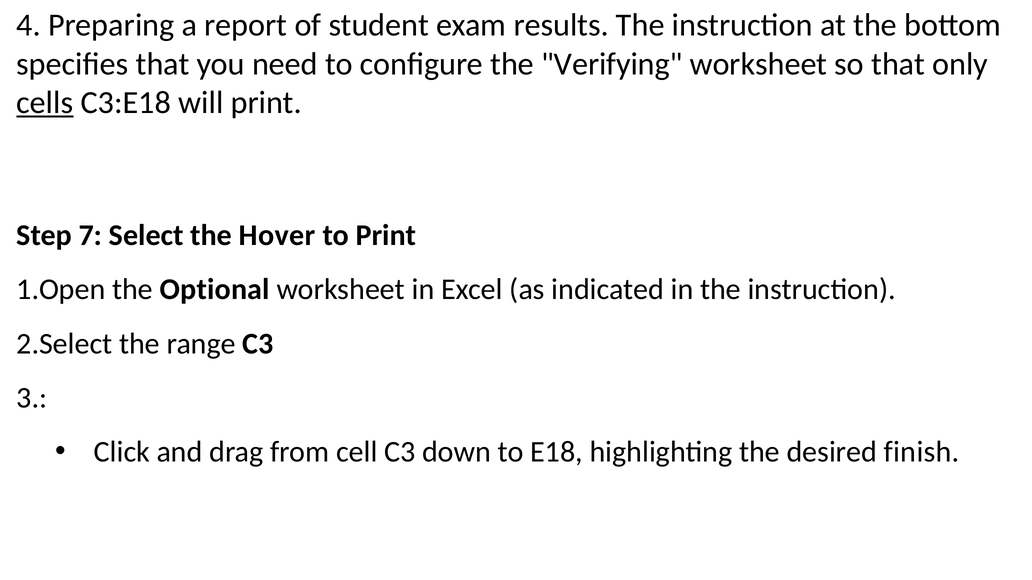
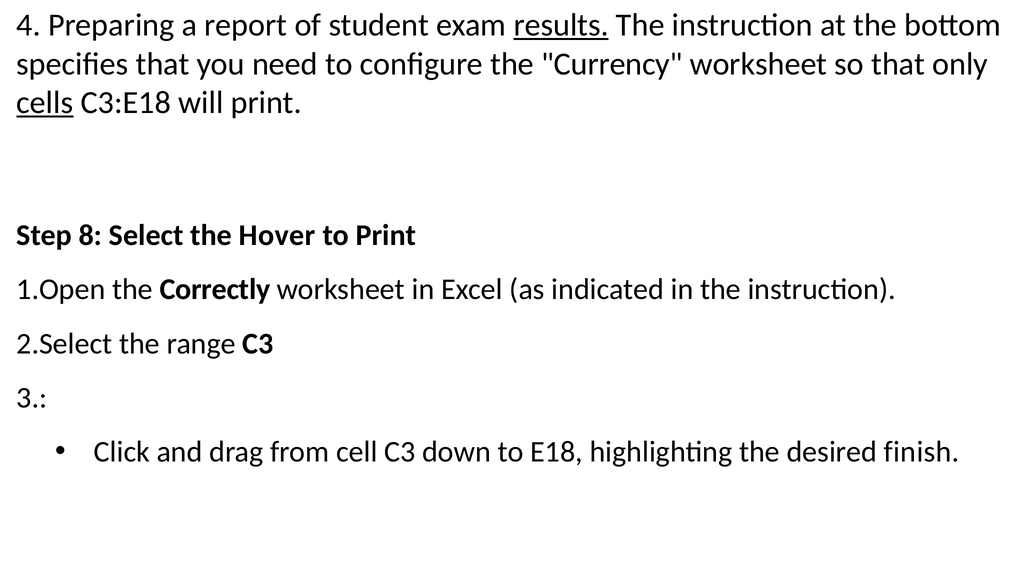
results underline: none -> present
Verifying: Verifying -> Currency
7: 7 -> 8
Optional: Optional -> Correctly
